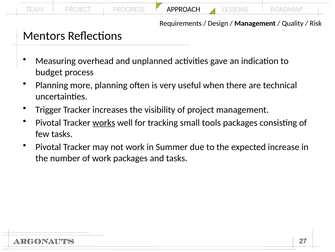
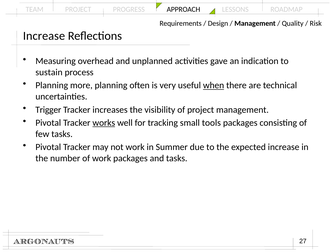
Mentors at (44, 36): Mentors -> Increase
budget: budget -> sustain
when underline: none -> present
